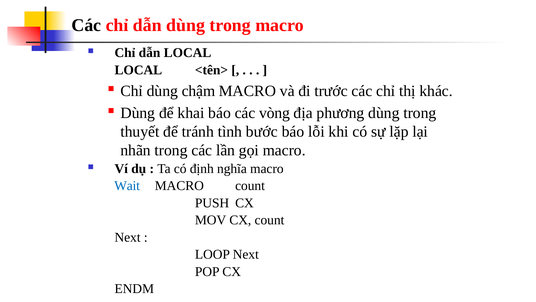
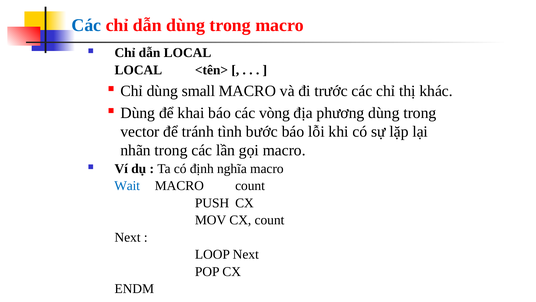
Các at (86, 25) colour: black -> blue
chậm: chậm -> small
thuyết: thuyết -> vector
